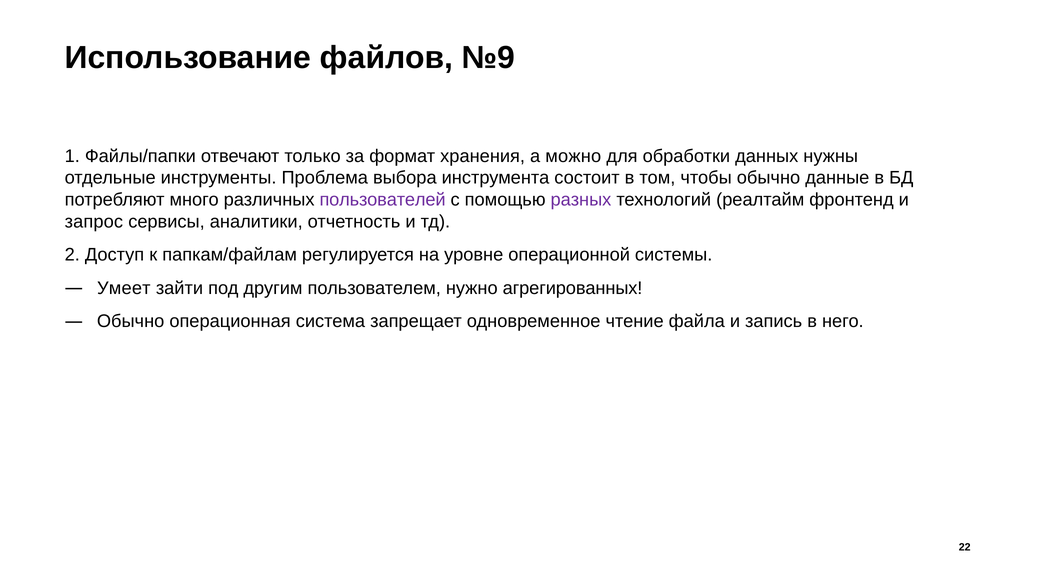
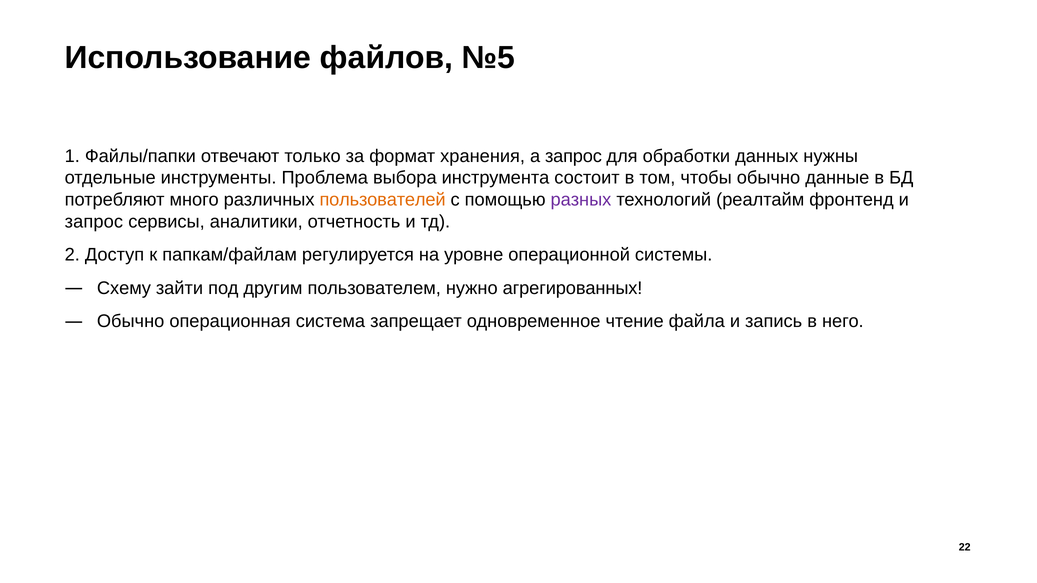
№9: №9 -> №5
а можно: можно -> запрос
пользователей colour: purple -> orange
Умеет: Умеет -> Схему
